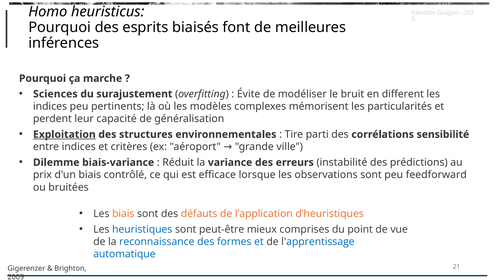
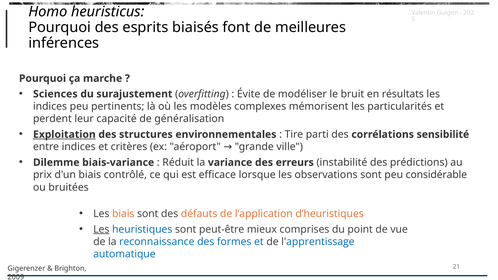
different: different -> résultats
feedforward: feedforward -> considérable
Les at (101, 229) underline: none -> present
